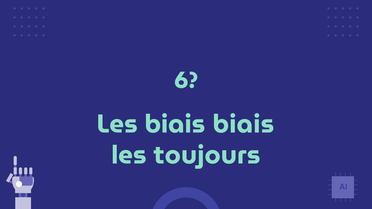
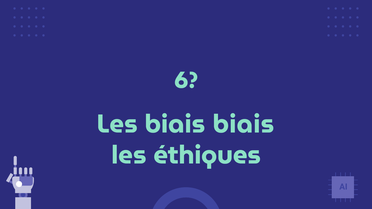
toujours: toujours -> éthiques
